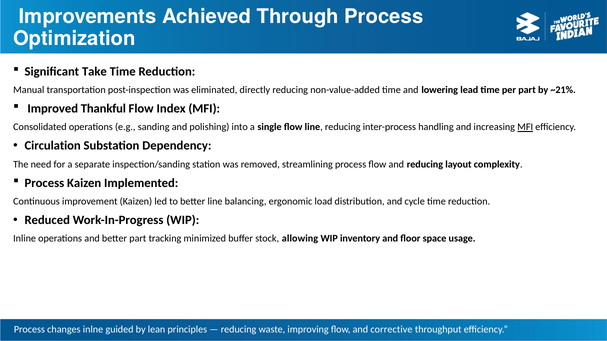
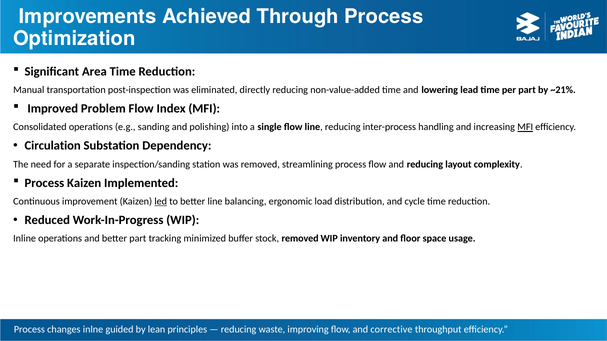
Take: Take -> Area
Thankful: Thankful -> Problem
led underline: none -> present
stock allowing: allowing -> removed
